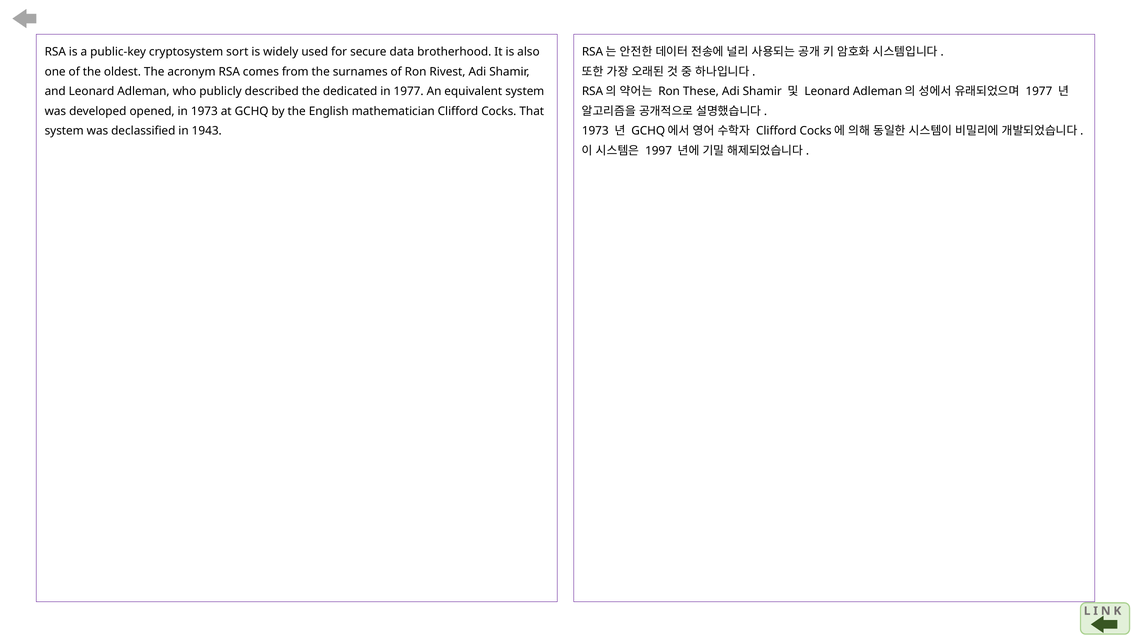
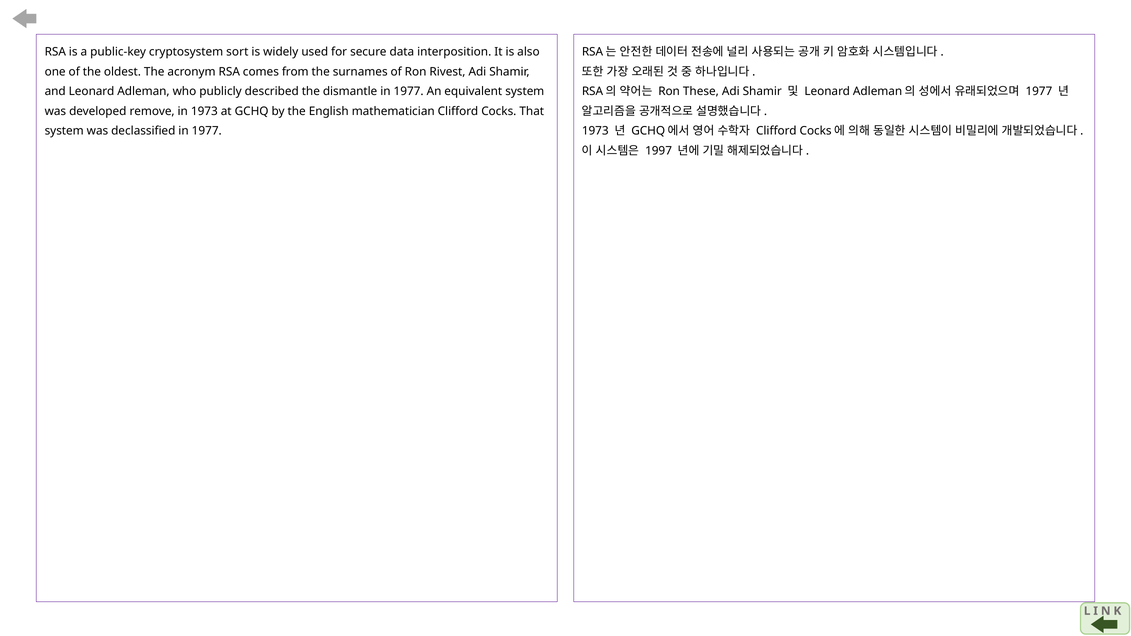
brotherhood: brotherhood -> interposition
dedicated: dedicated -> dismantle
opened: opened -> remove
declassified in 1943: 1943 -> 1977
